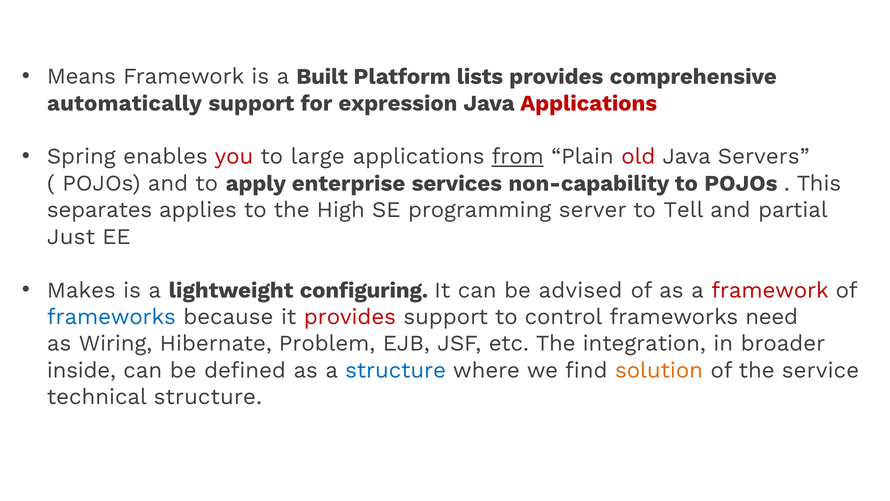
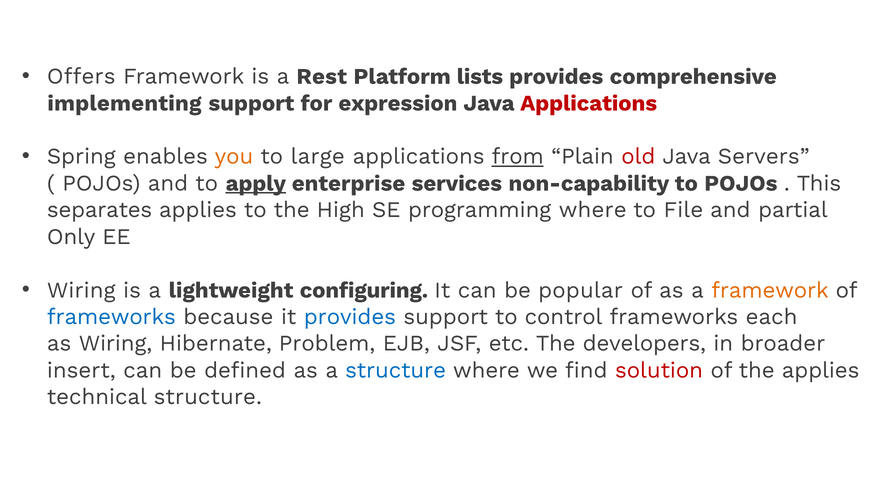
Means: Means -> Offers
Built: Built -> Rest
automatically: automatically -> implementing
you colour: red -> orange
apply underline: none -> present
programming server: server -> where
Tell: Tell -> File
Just: Just -> Only
Makes at (81, 290): Makes -> Wiring
advised: advised -> popular
framework at (770, 290) colour: red -> orange
provides at (350, 317) colour: red -> blue
need: need -> each
integration: integration -> developers
inside: inside -> insert
solution colour: orange -> red
the service: service -> applies
